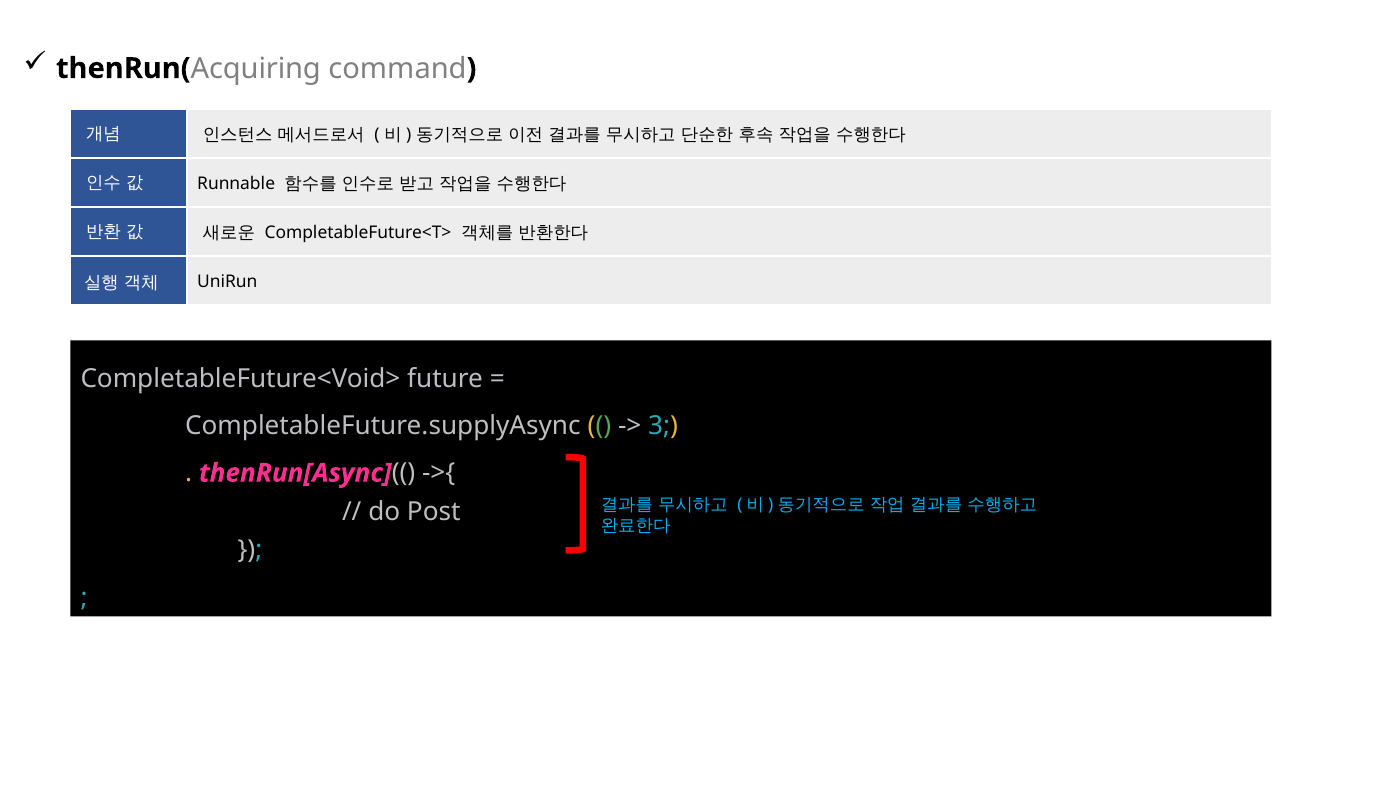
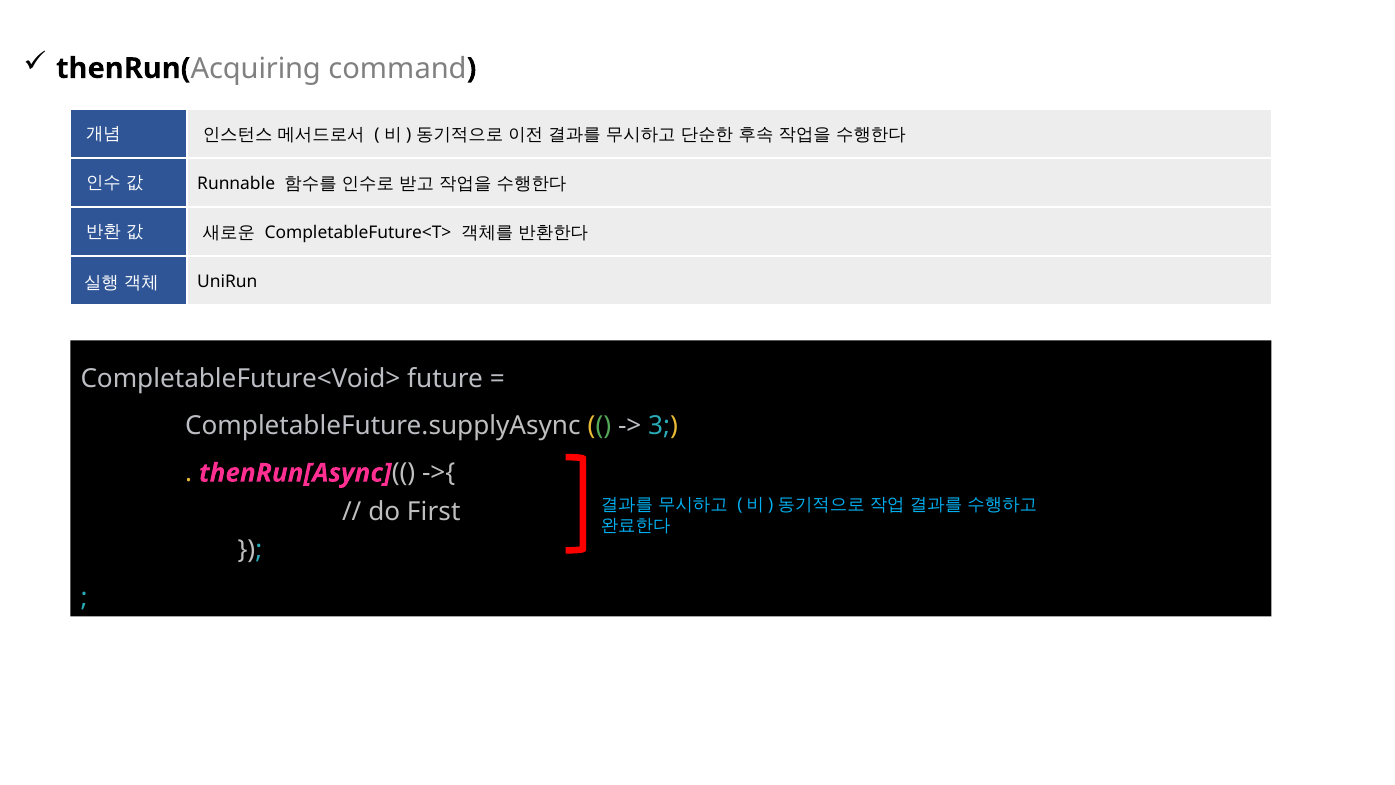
Post: Post -> First
